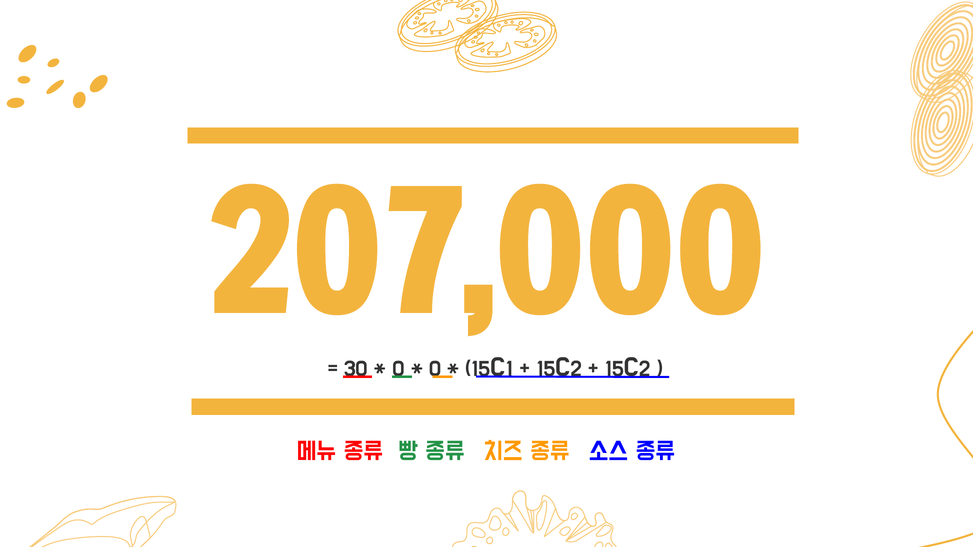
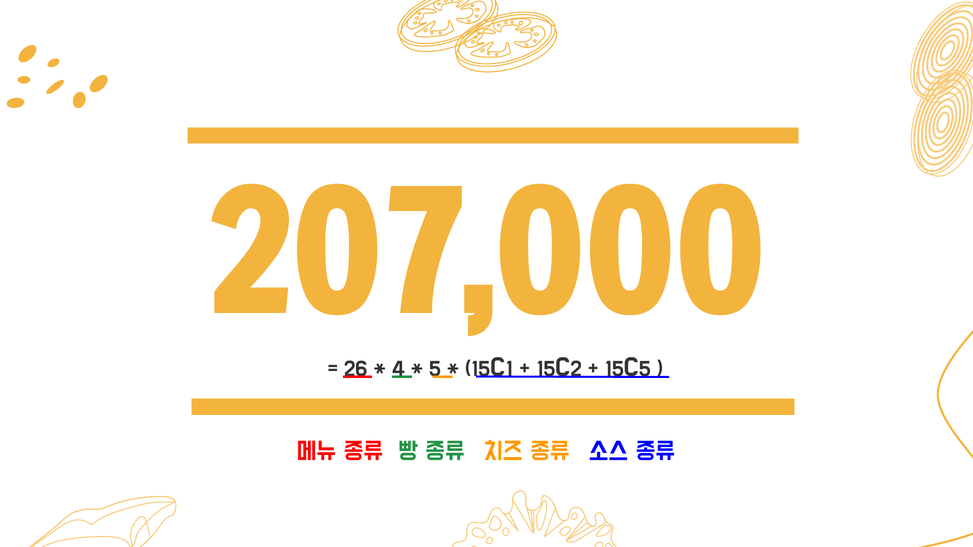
30: 30 -> 26
0 at (398, 369): 0 -> 4
0 at (435, 369): 0 -> 5
2 at (645, 369): 2 -> 5
